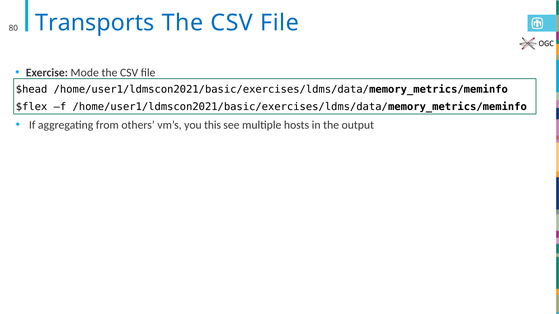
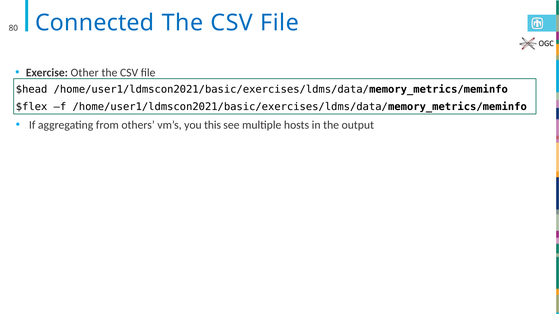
Transports: Transports -> Connected
Mode: Mode -> Other
